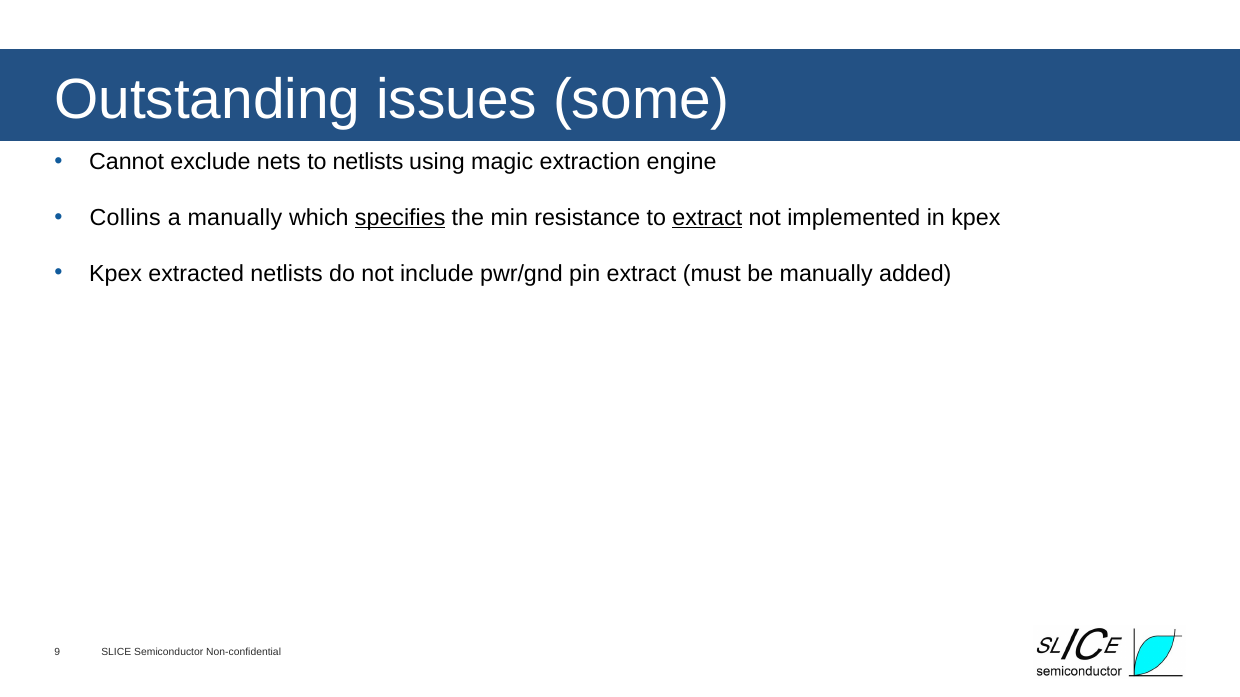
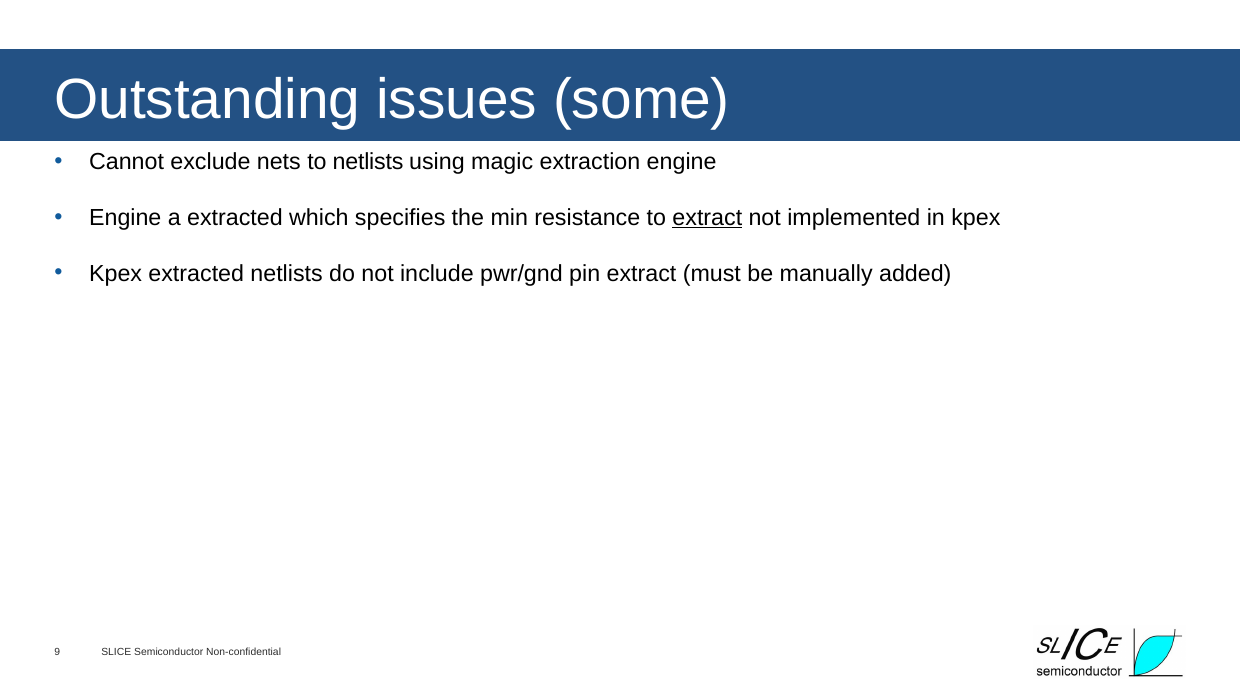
Collins at (125, 218): Collins -> Engine
a manually: manually -> extracted
specifies underline: present -> none
